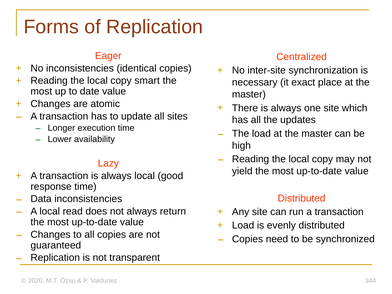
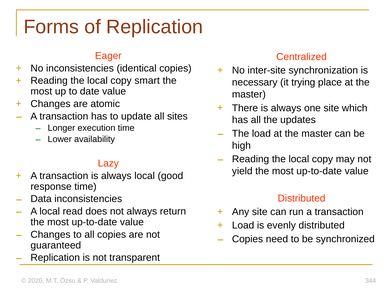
exact: exact -> trying
